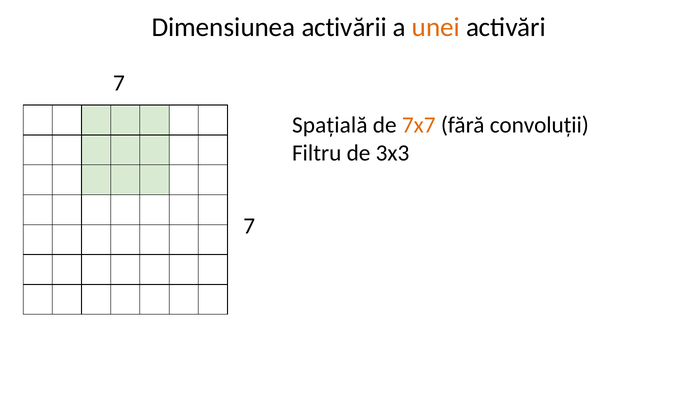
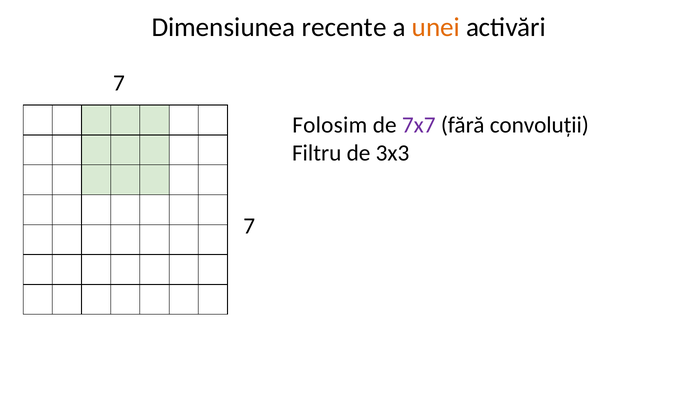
activării: activării -> recente
Spațială: Spațială -> Folosim
7x7 colour: orange -> purple
